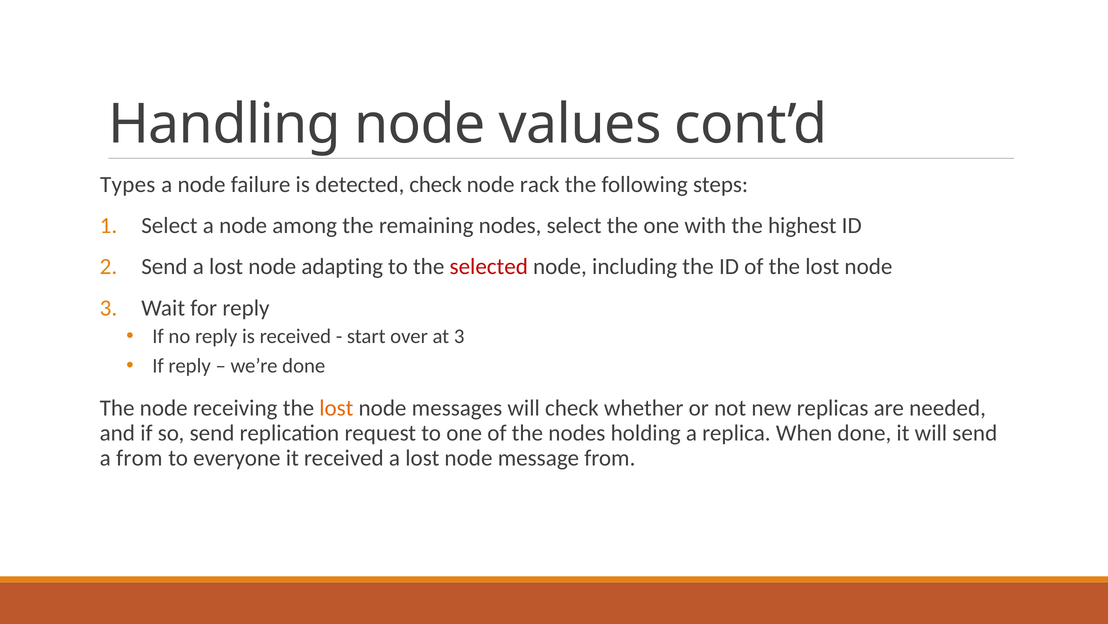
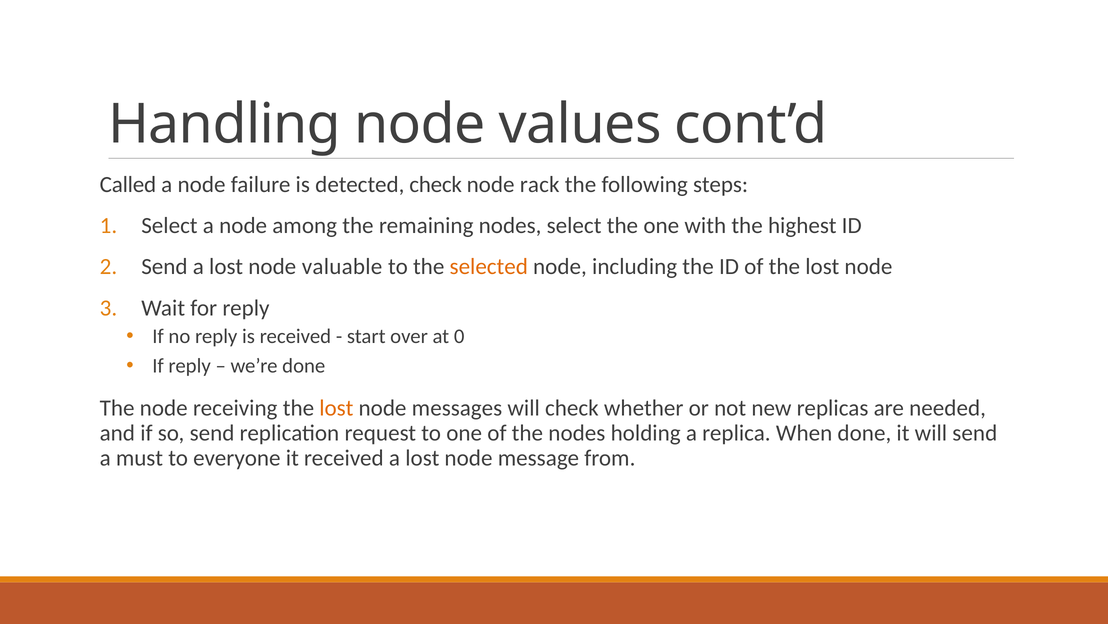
Types: Types -> Called
adapting: adapting -> valuable
selected colour: red -> orange
at 3: 3 -> 0
a from: from -> must
